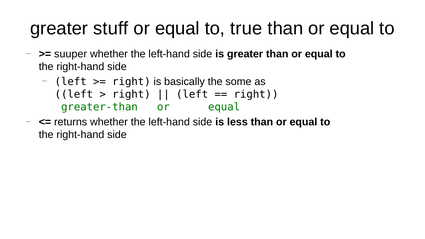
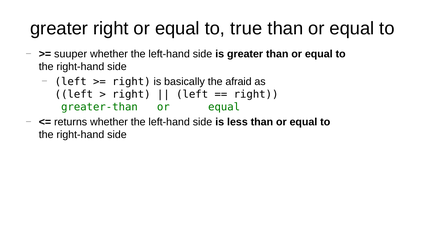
greater stuff: stuff -> right
some: some -> afraid
